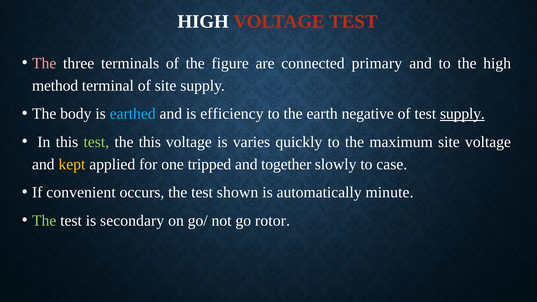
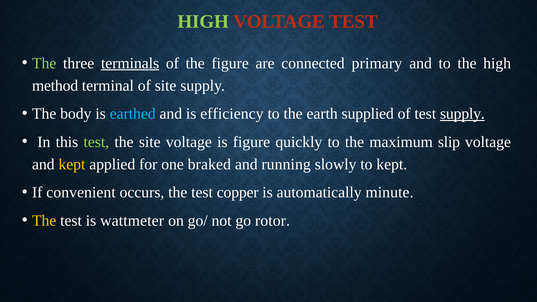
HIGH at (203, 22) colour: white -> light green
The at (44, 63) colour: pink -> light green
terminals underline: none -> present
negative: negative -> supplied
the this: this -> site
is varies: varies -> figure
maximum site: site -> slip
tripped: tripped -> braked
together: together -> running
to case: case -> kept
shown: shown -> copper
The at (44, 221) colour: light green -> yellow
secondary: secondary -> wattmeter
